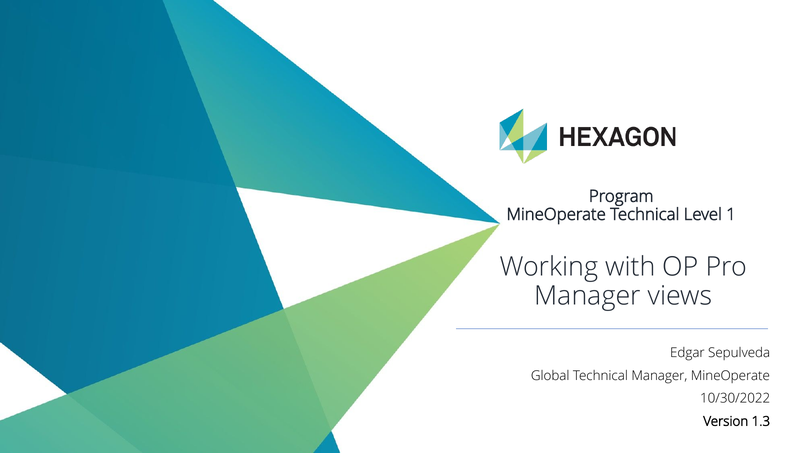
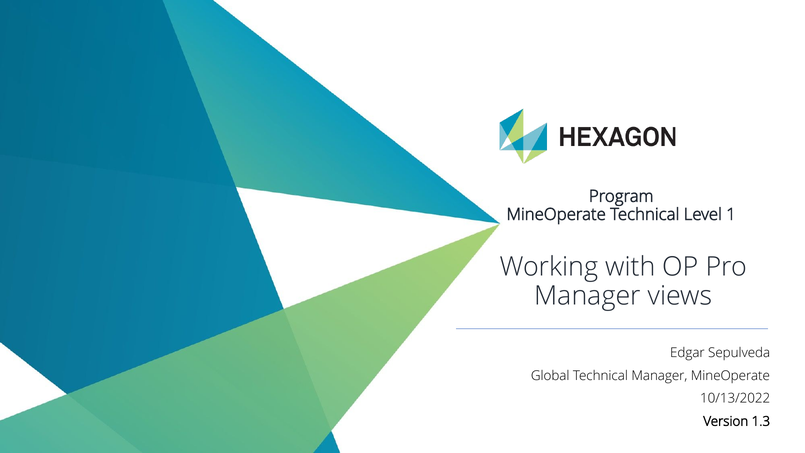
10/30/2022: 10/30/2022 -> 10/13/2022
